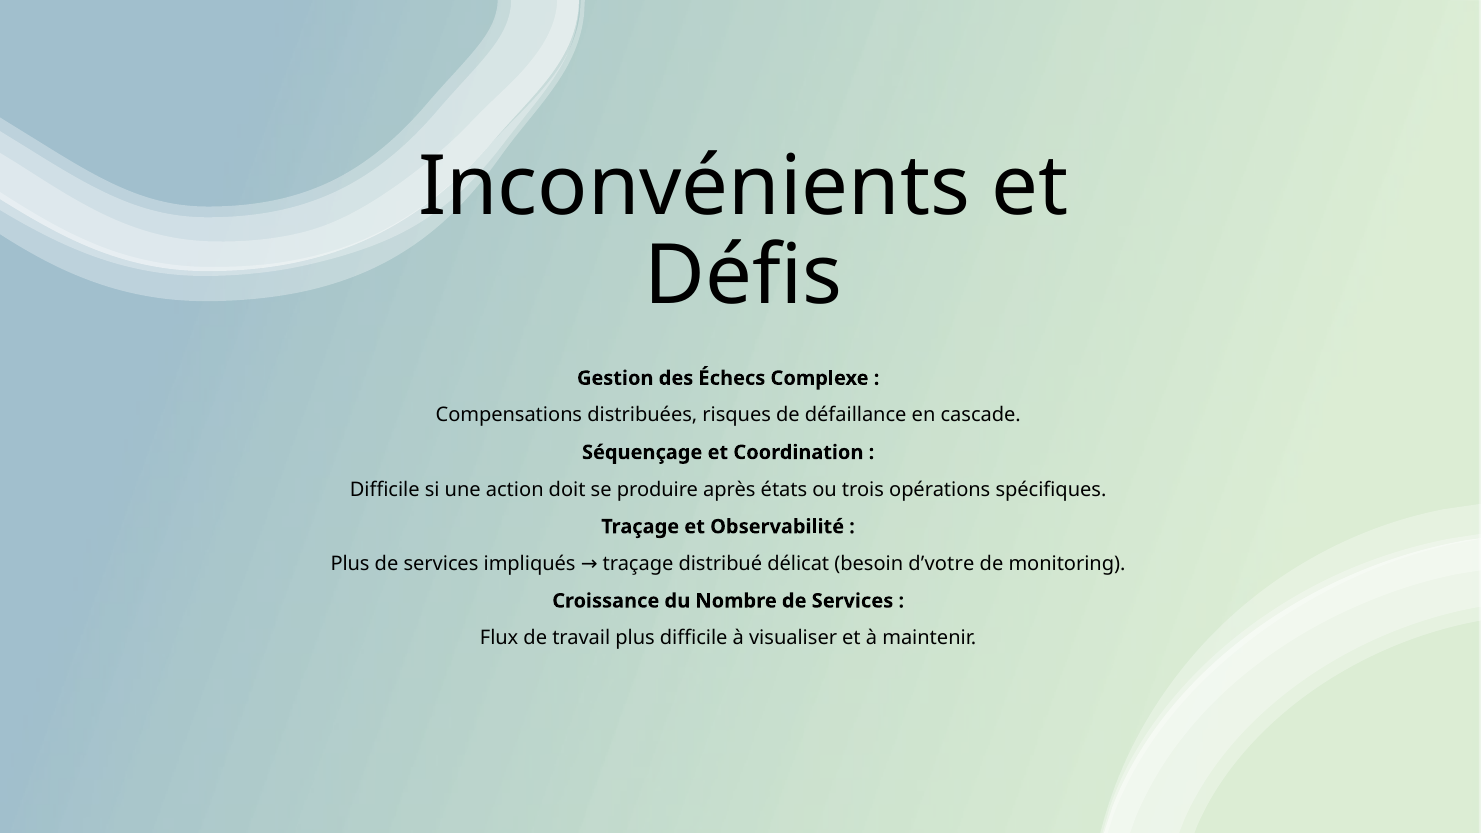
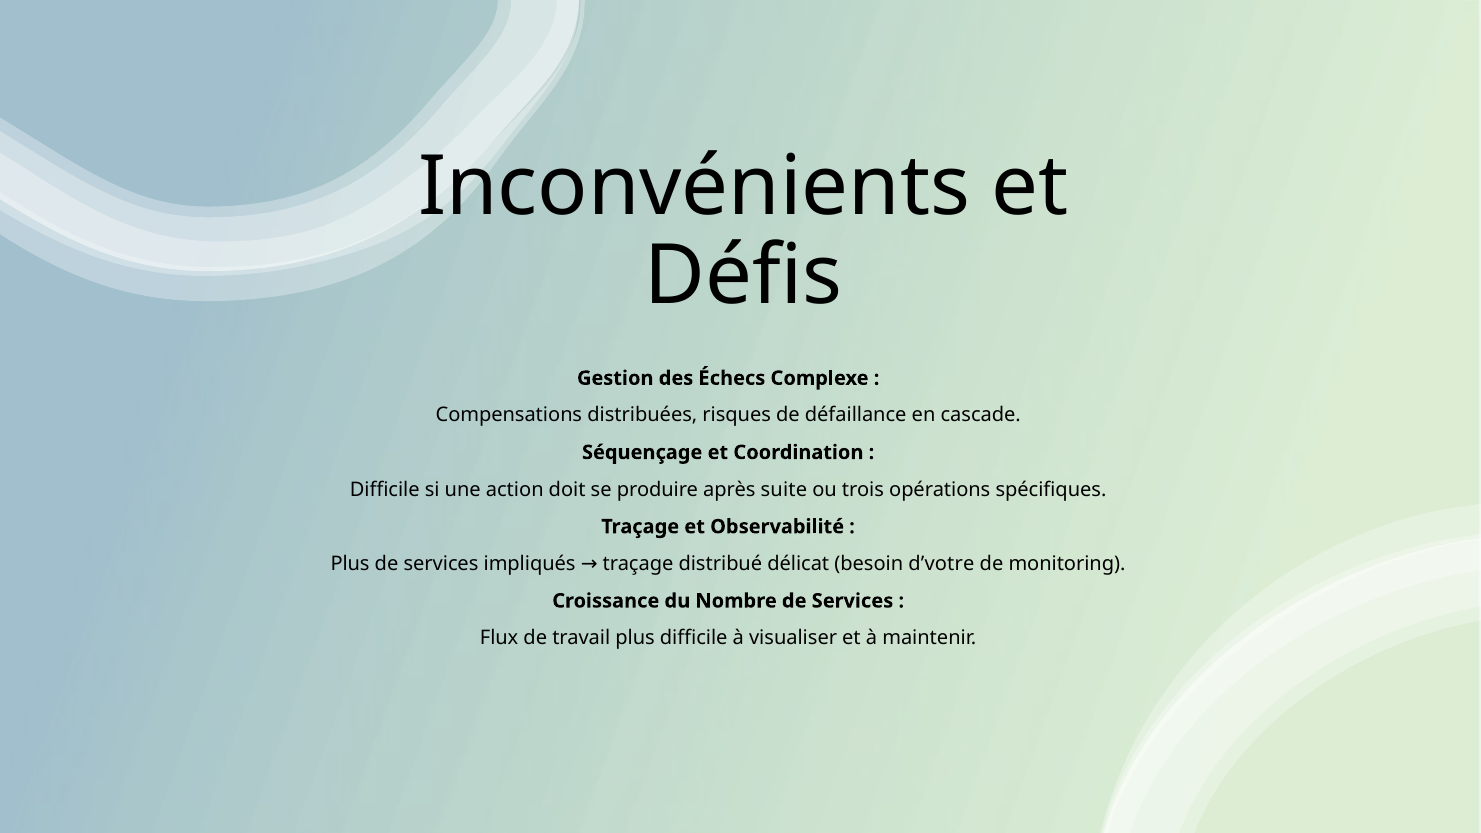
états: états -> suite
